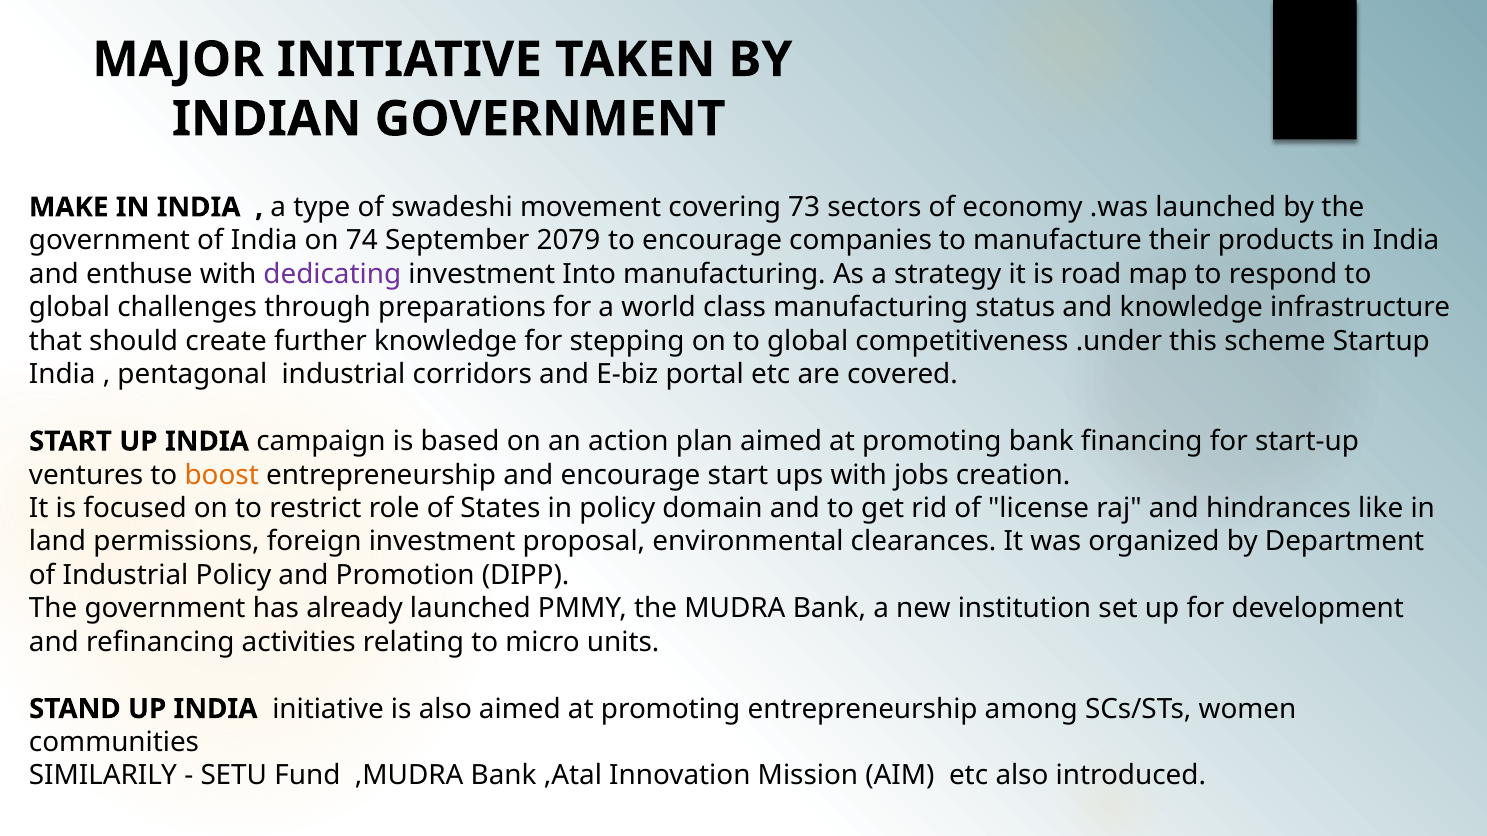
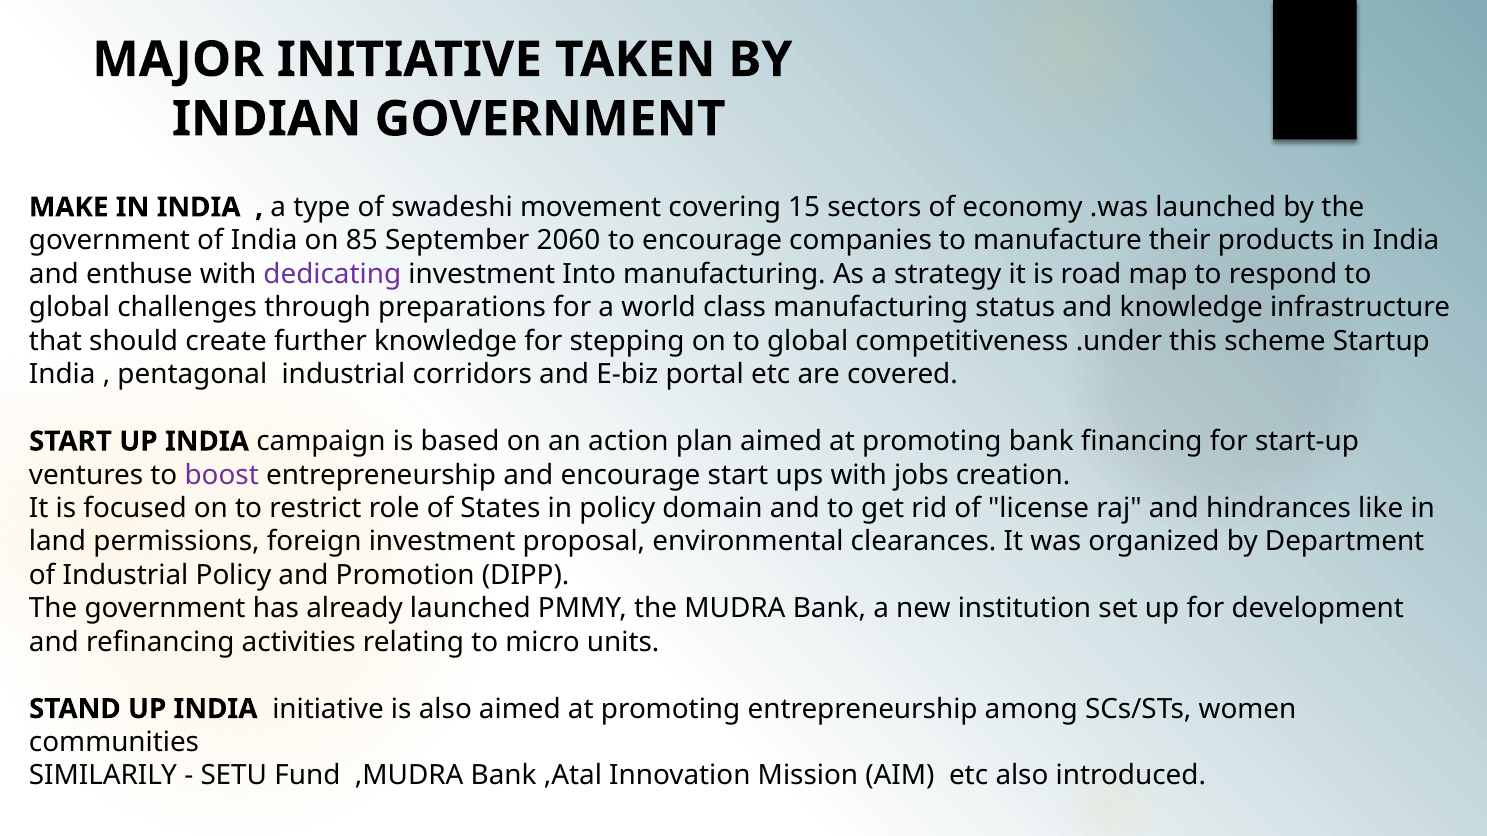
73: 73 -> 15
74: 74 -> 85
2079: 2079 -> 2060
boost colour: orange -> purple
